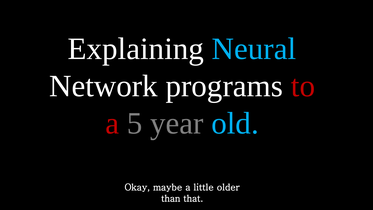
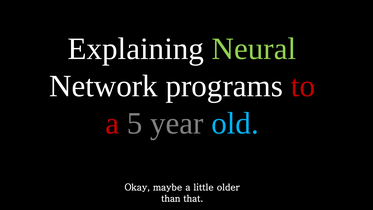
Neural colour: light blue -> light green
